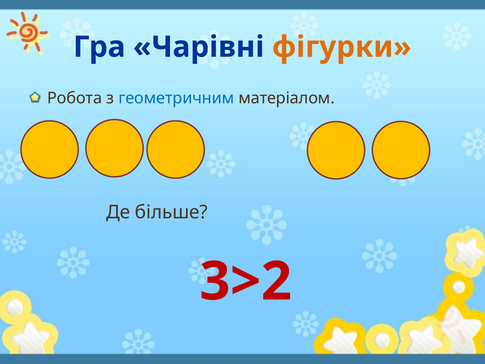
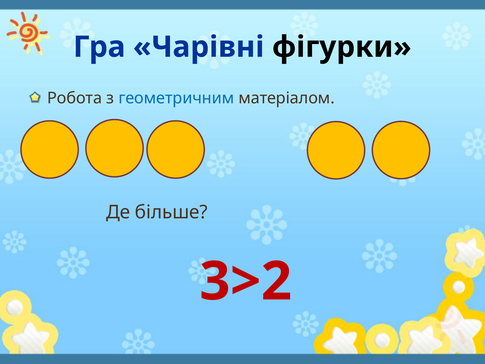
фігурки colour: orange -> black
